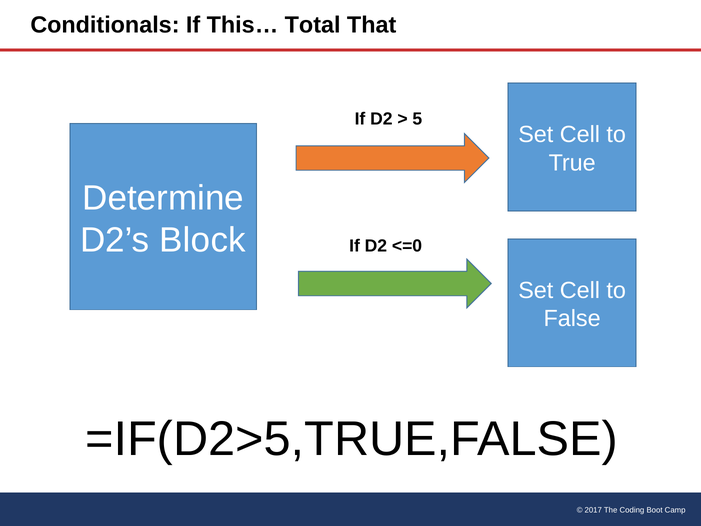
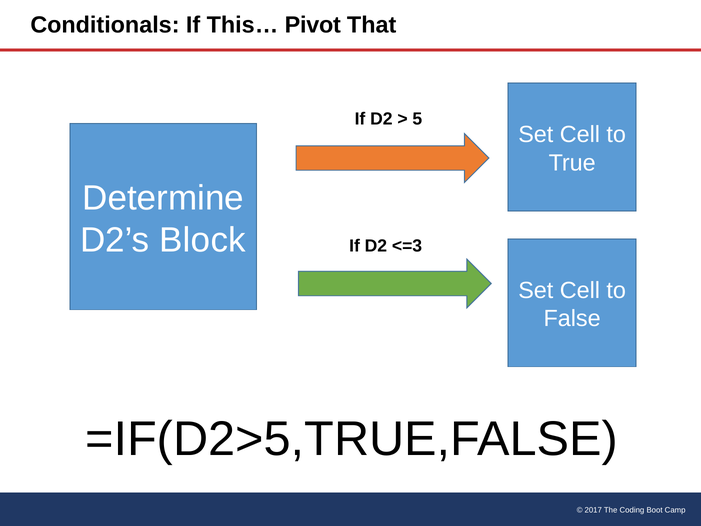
Total: Total -> Pivot
<=0: <=0 -> <=3
